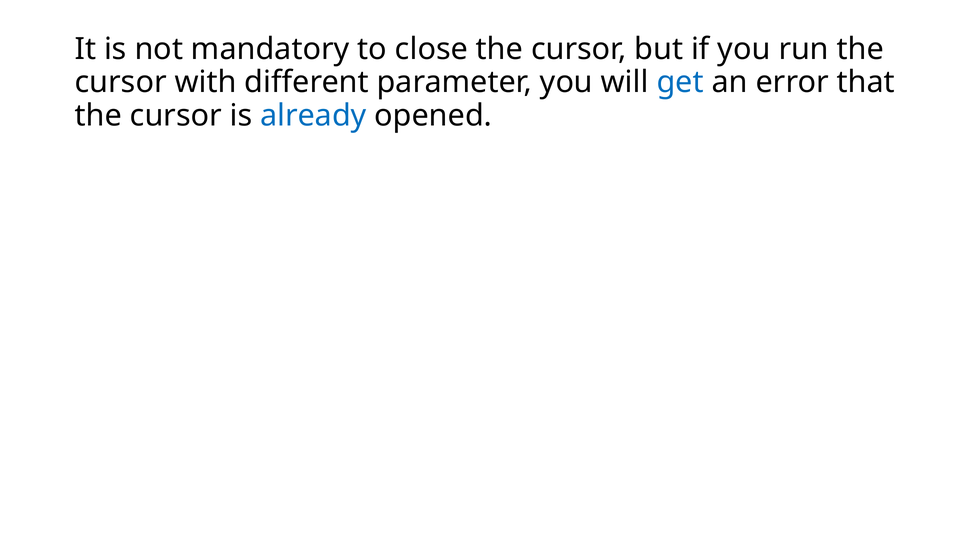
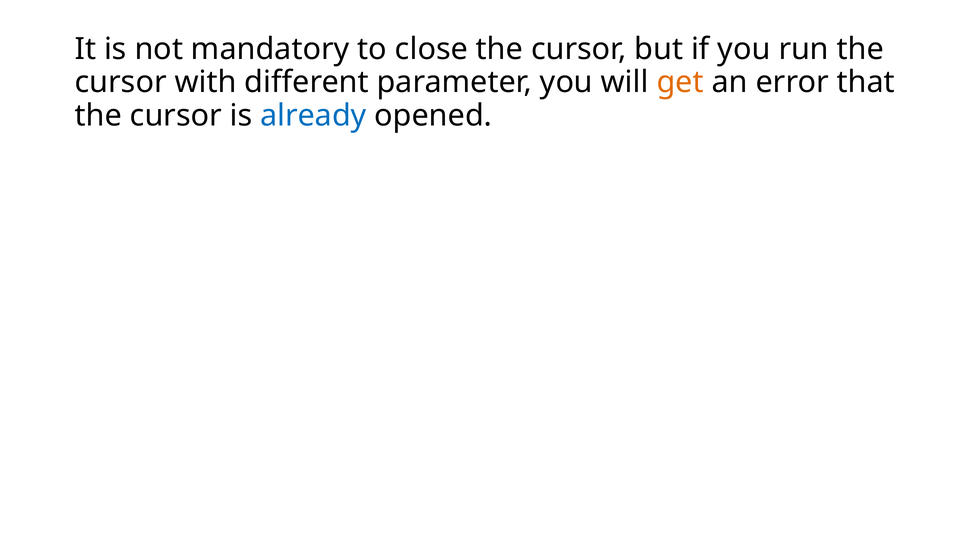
get colour: blue -> orange
